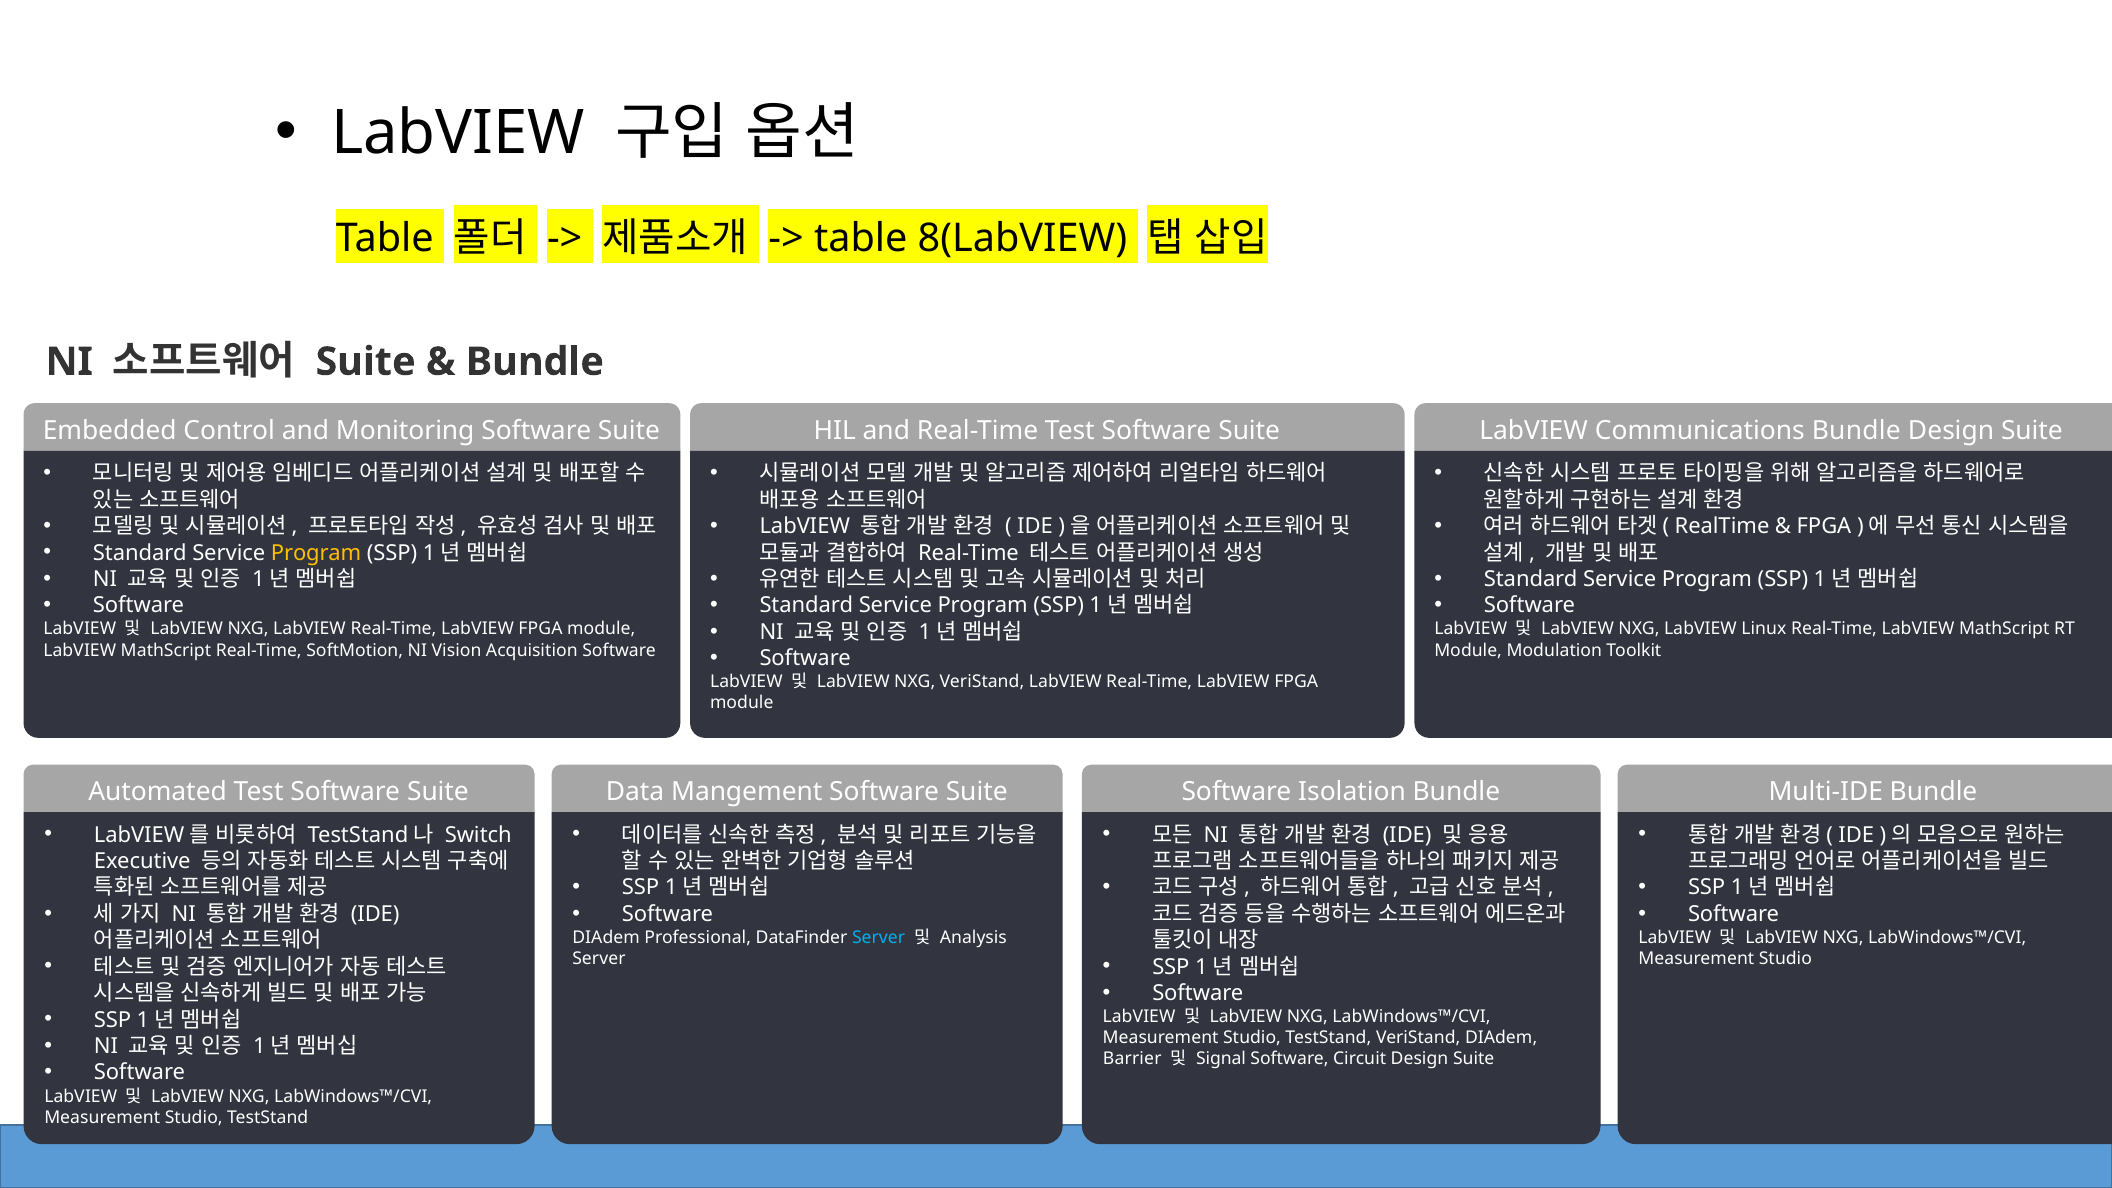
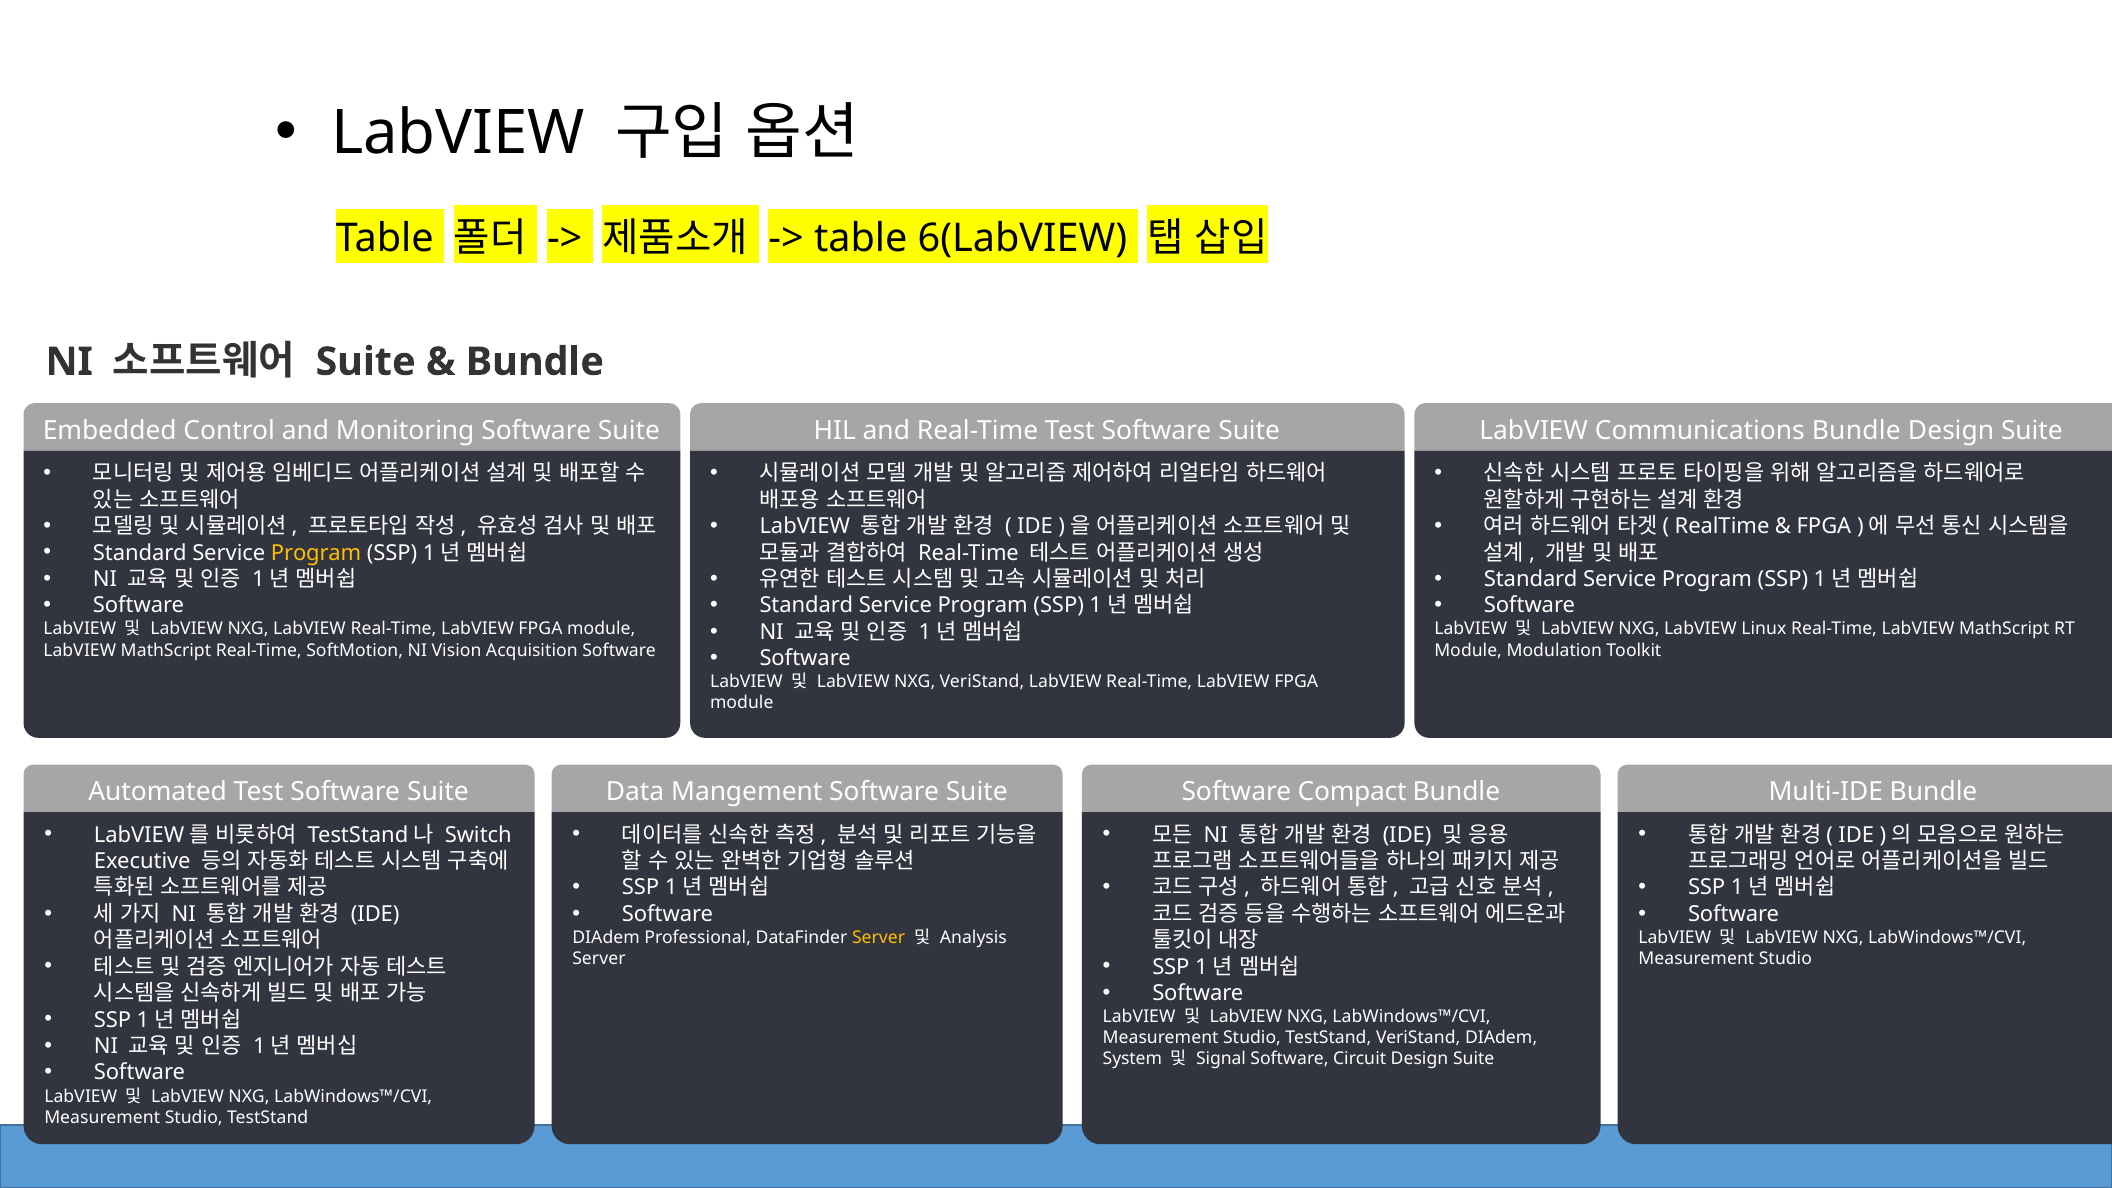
8(LabVIEW: 8(LabVIEW -> 6(LabVIEW
Isolation: Isolation -> Compact
Server at (879, 938) colour: light blue -> yellow
Barrier: Barrier -> System
